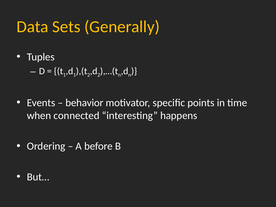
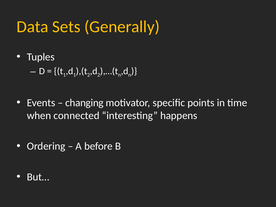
behavior: behavior -> changing
